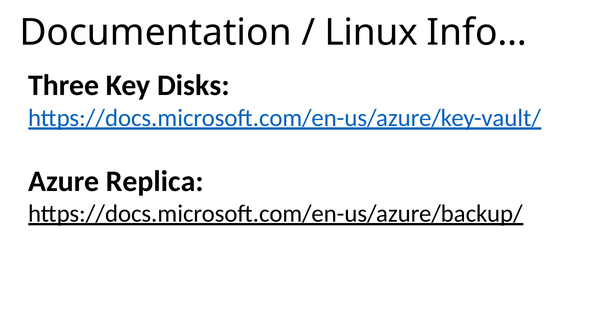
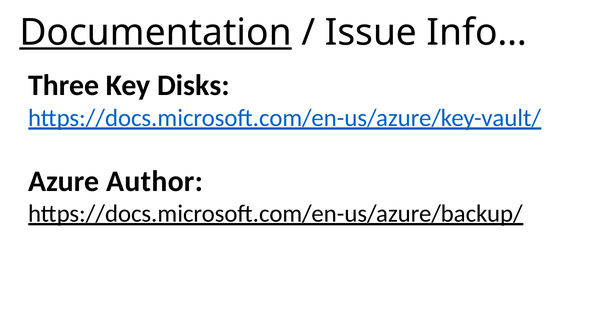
Documentation underline: none -> present
Linux: Linux -> Issue
Replica: Replica -> Author
